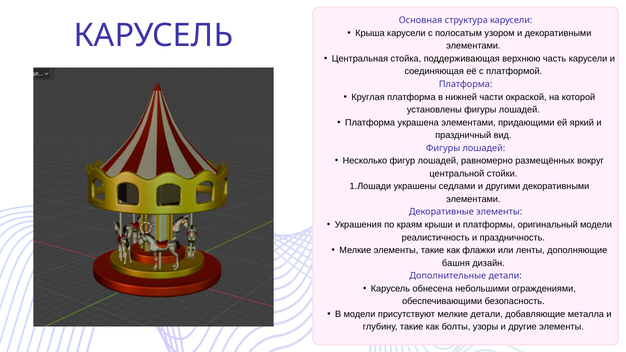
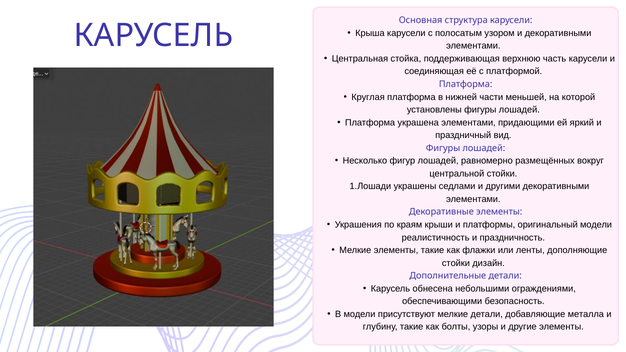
окраской: окраской -> меньшей
башня at (456, 263): башня -> стойки
